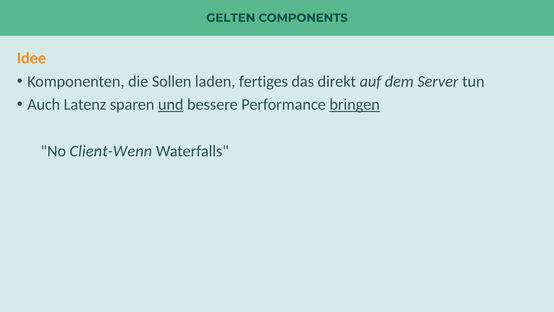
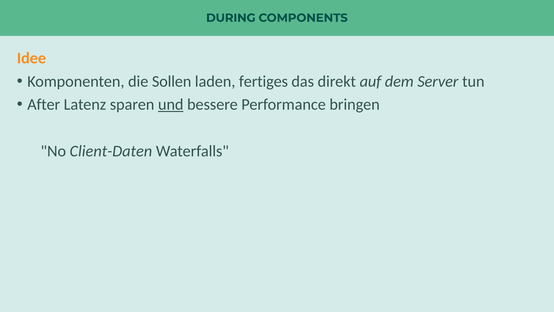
GELTEN: GELTEN -> DURING
Auch: Auch -> After
bringen underline: present -> none
Client-Wenn: Client-Wenn -> Client-Daten
